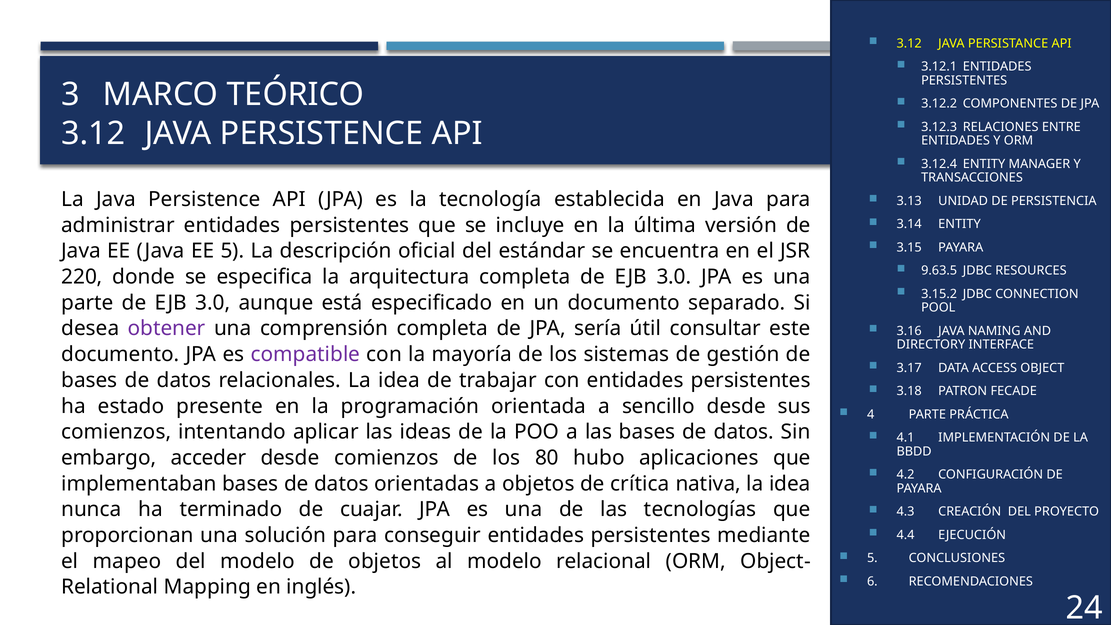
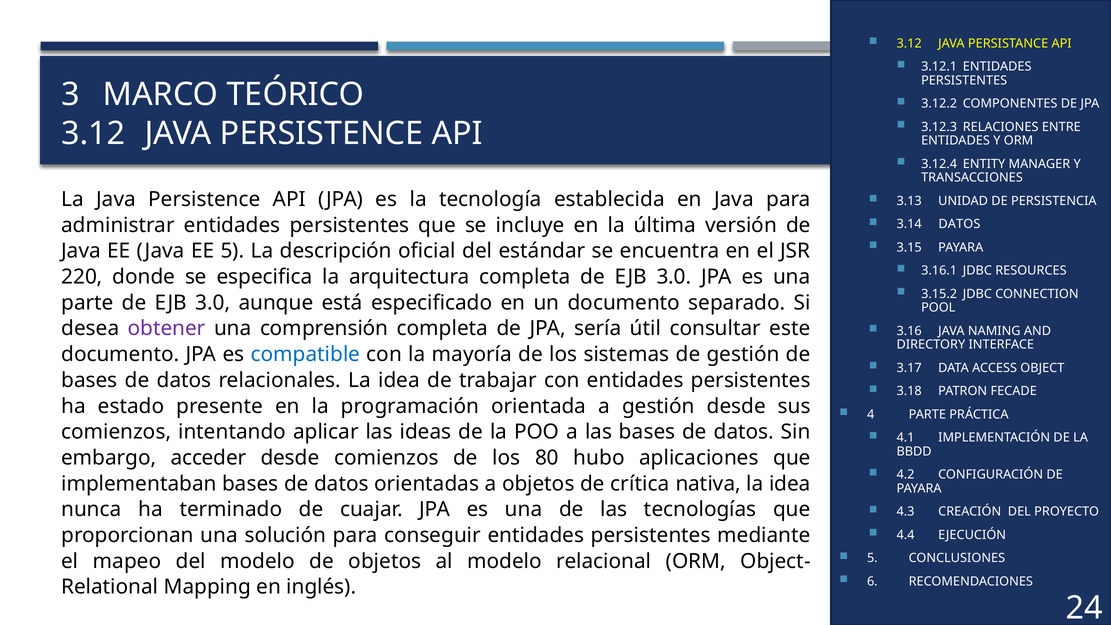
3.14 ENTITY: ENTITY -> DATOS
9.63.5: 9.63.5 -> 3.16.1
compatible colour: purple -> blue
a sencillo: sencillo -> gestión
